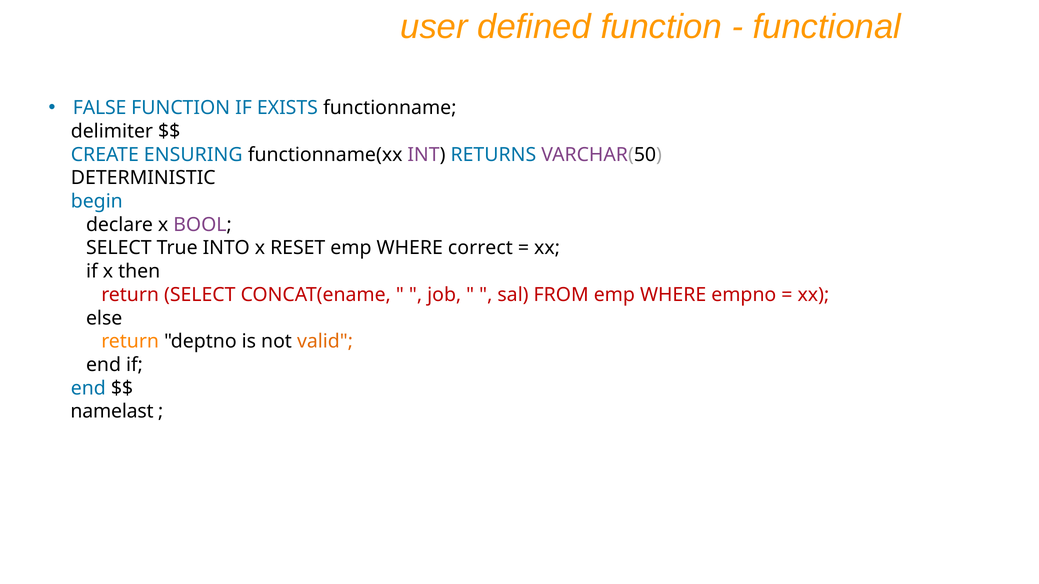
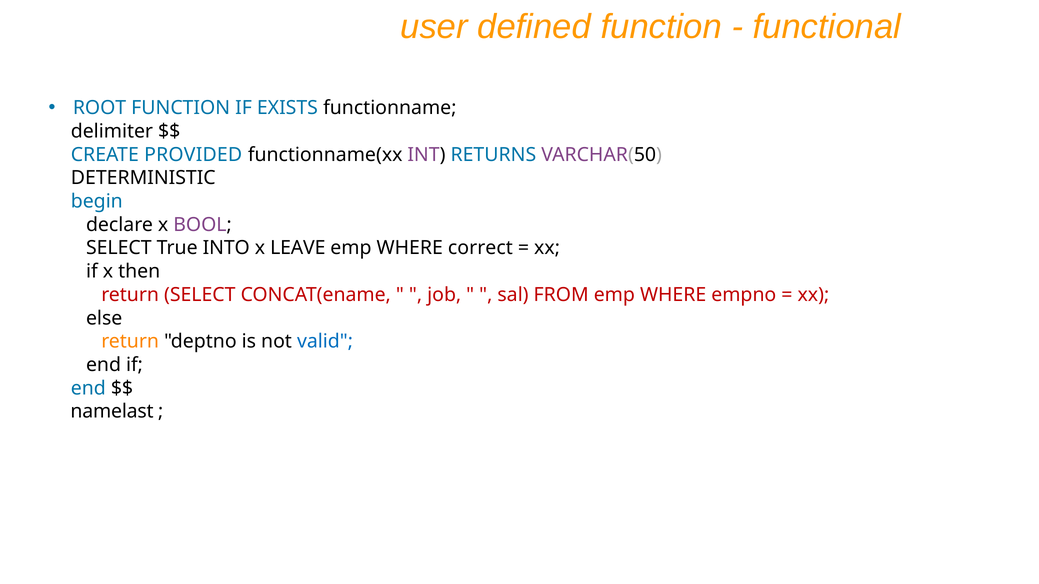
FALSE: FALSE -> ROOT
ENSURING: ENSURING -> PROVIDED
RESET: RESET -> LEAVE
valid colour: orange -> blue
